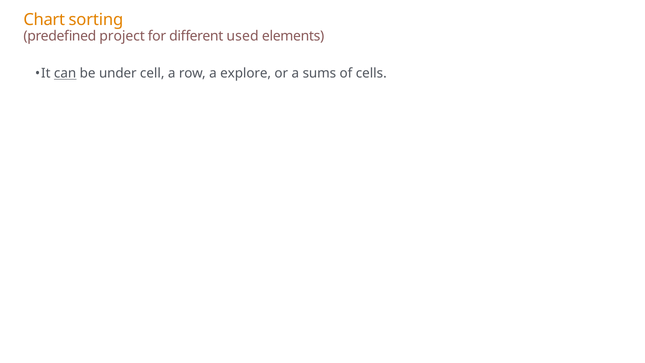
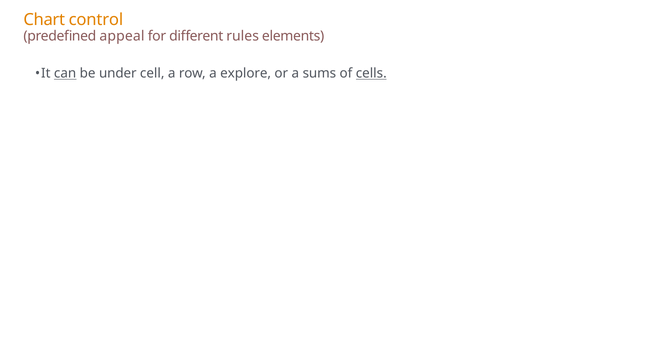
sorting: sorting -> control
project: project -> appeal
used: used -> rules
cells underline: none -> present
